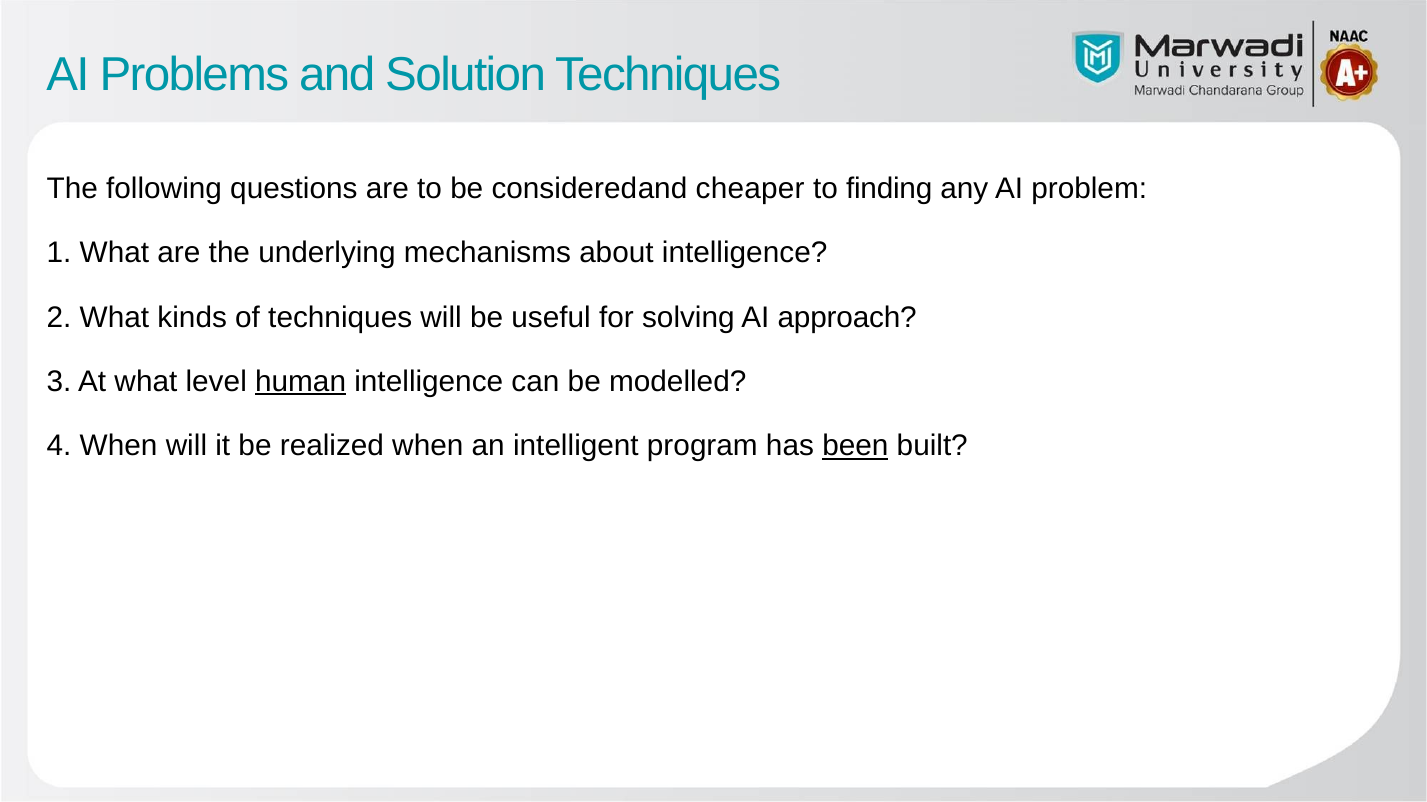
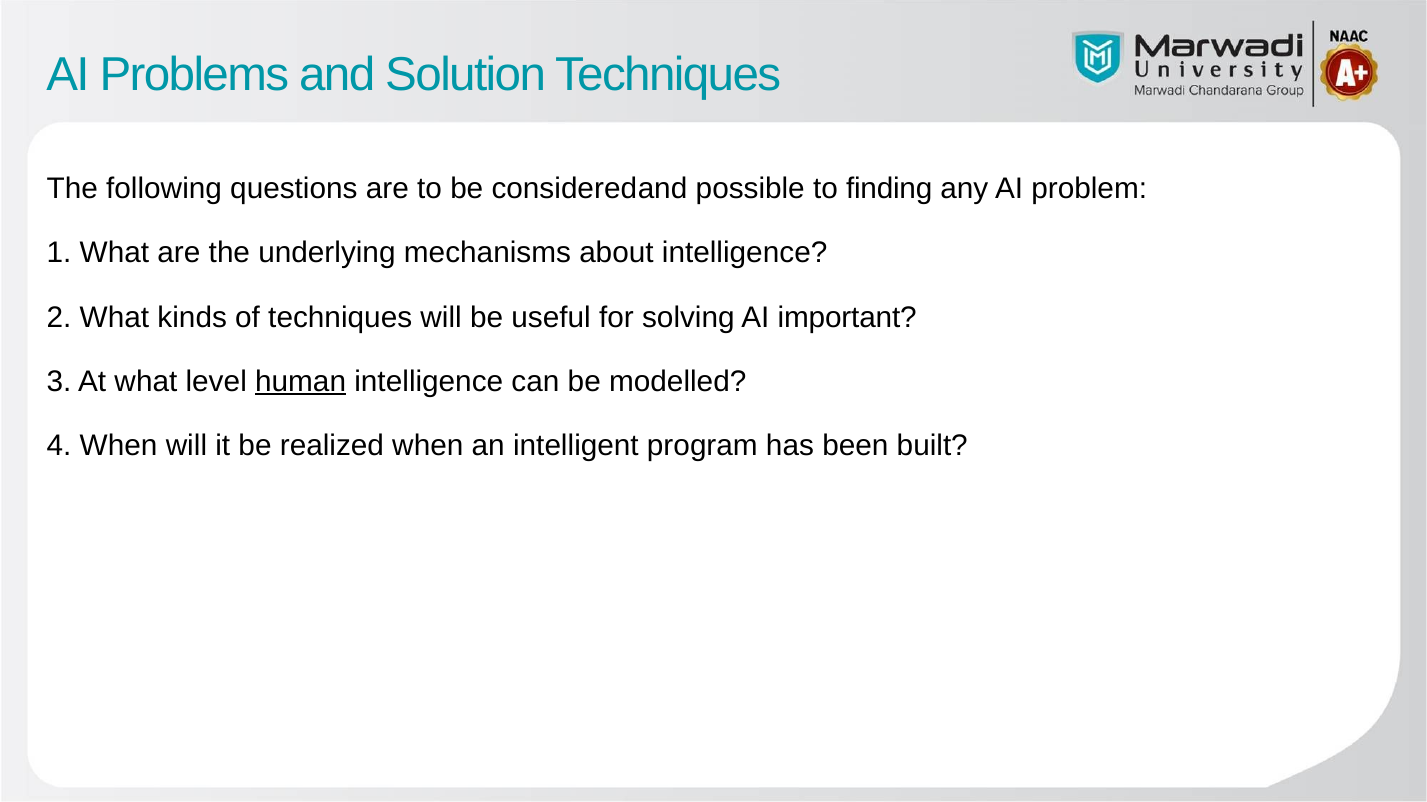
cheaper: cheaper -> possible
approach: approach -> important
been underline: present -> none
